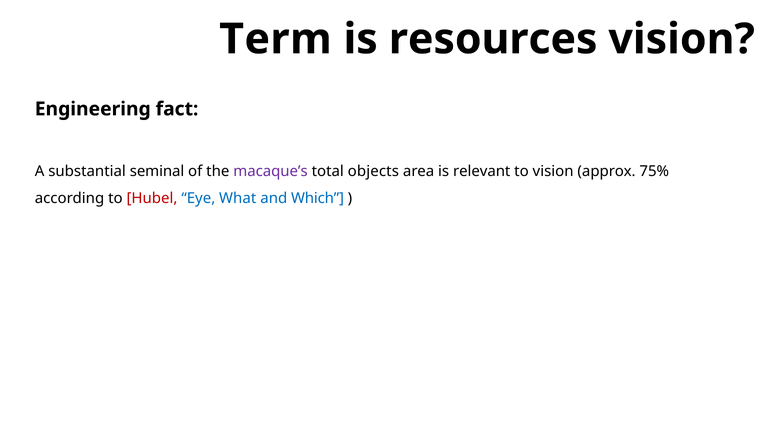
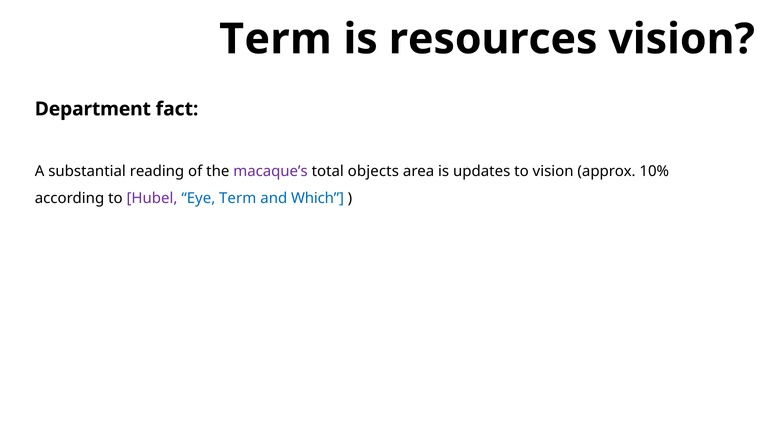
Engineering: Engineering -> Department
seminal: seminal -> reading
relevant: relevant -> updates
75%: 75% -> 10%
Hubel colour: red -> purple
Eye What: What -> Term
